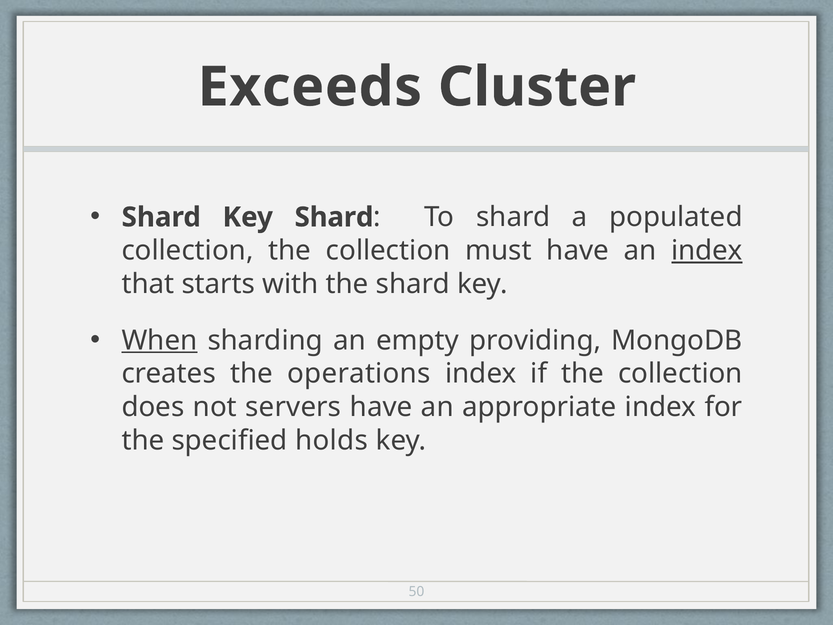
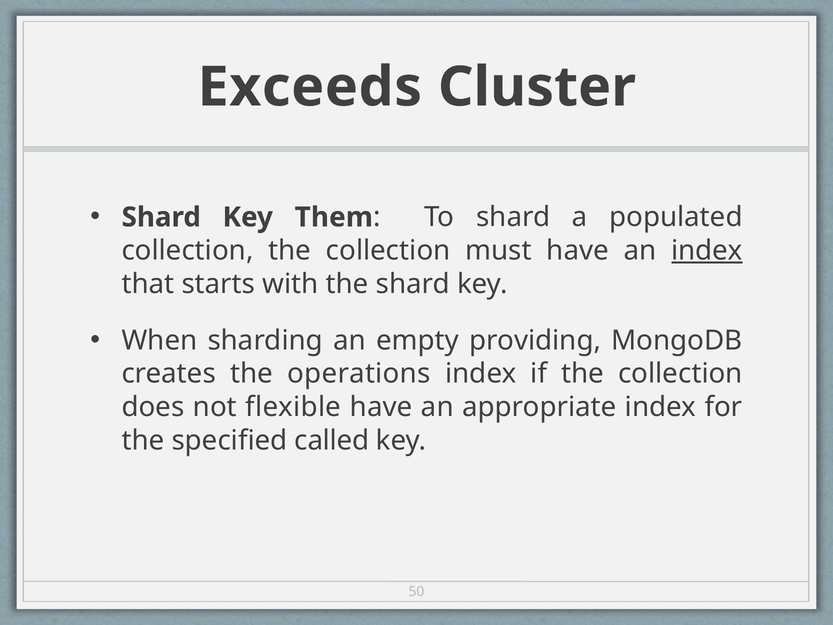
Key Shard: Shard -> Them
When underline: present -> none
servers: servers -> flexible
holds: holds -> called
